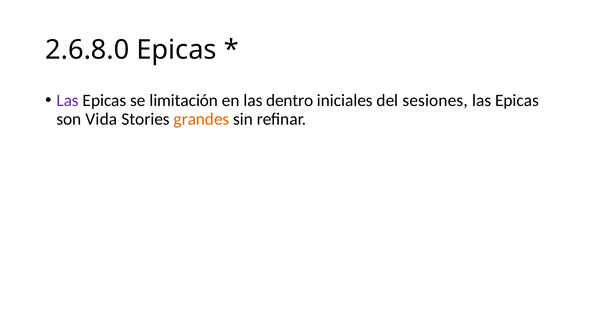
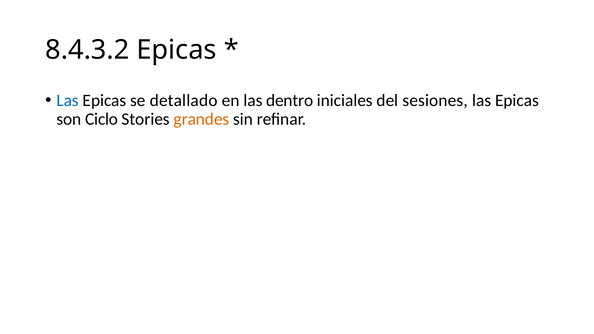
2.6.8.0: 2.6.8.0 -> 8.4.3.2
Las at (68, 100) colour: purple -> blue
limitación: limitación -> detallado
Vida: Vida -> Ciclo
